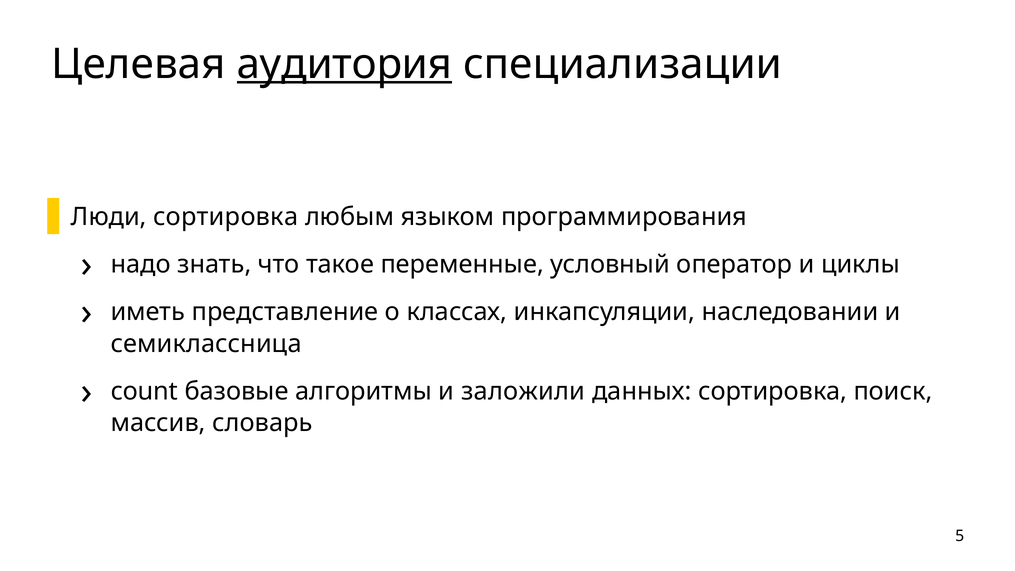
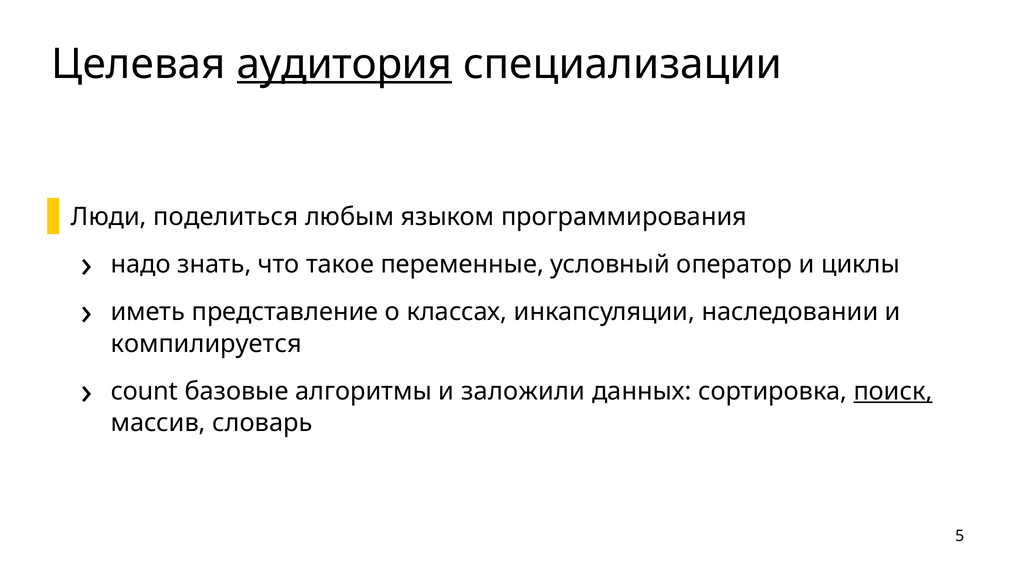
Люди сортировка: сортировка -> поделиться
семиклассница: семиклассница -> компилируется
поиск underline: none -> present
